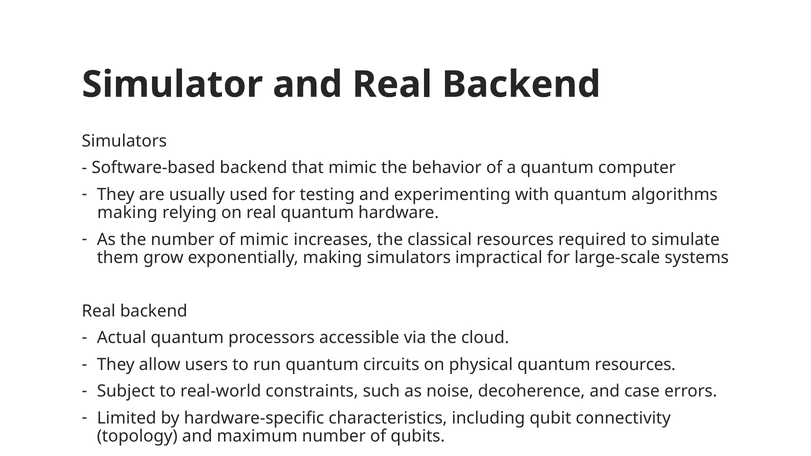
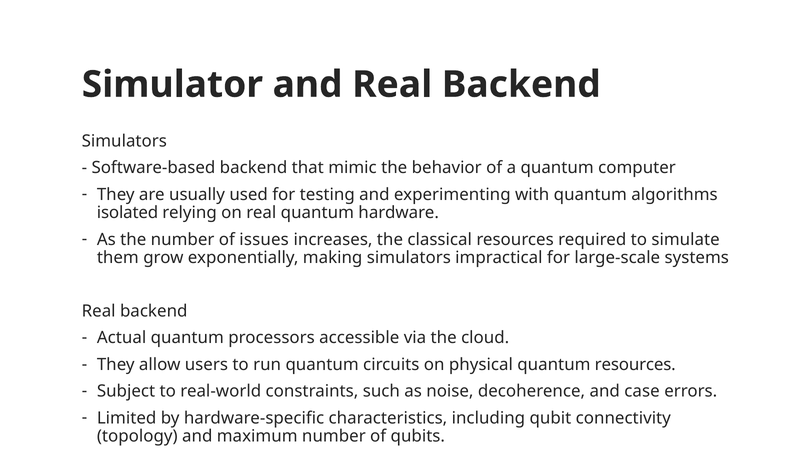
making at (127, 213): making -> isolated
of mimic: mimic -> issues
